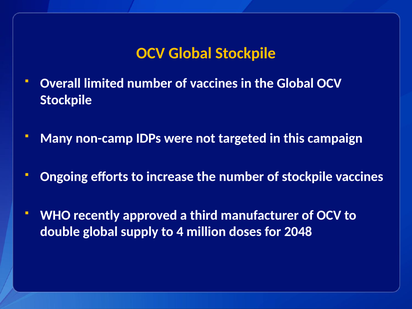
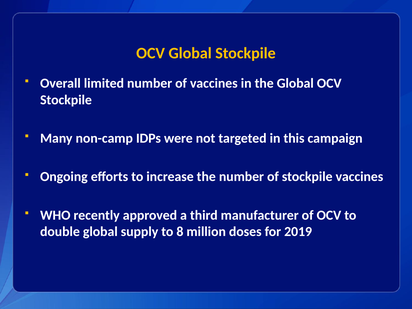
4: 4 -> 8
2048: 2048 -> 2019
